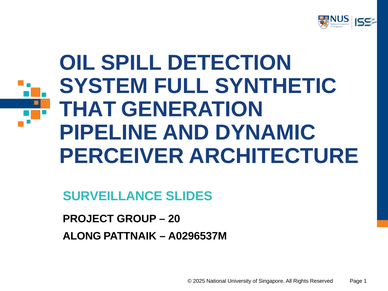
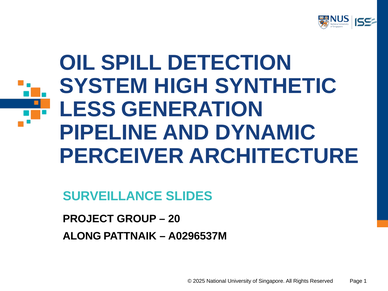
FULL: FULL -> HIGH
THAT: THAT -> LESS
